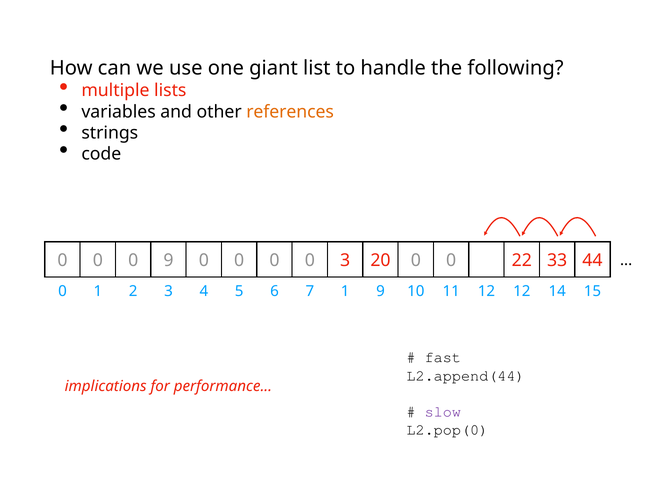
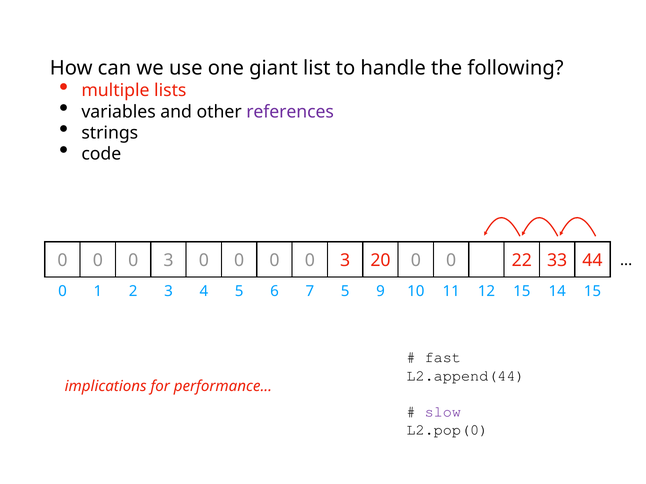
references colour: orange -> purple
9 at (169, 261): 9 -> 3
1 1: 1 -> 5
4 12: 12 -> 15
